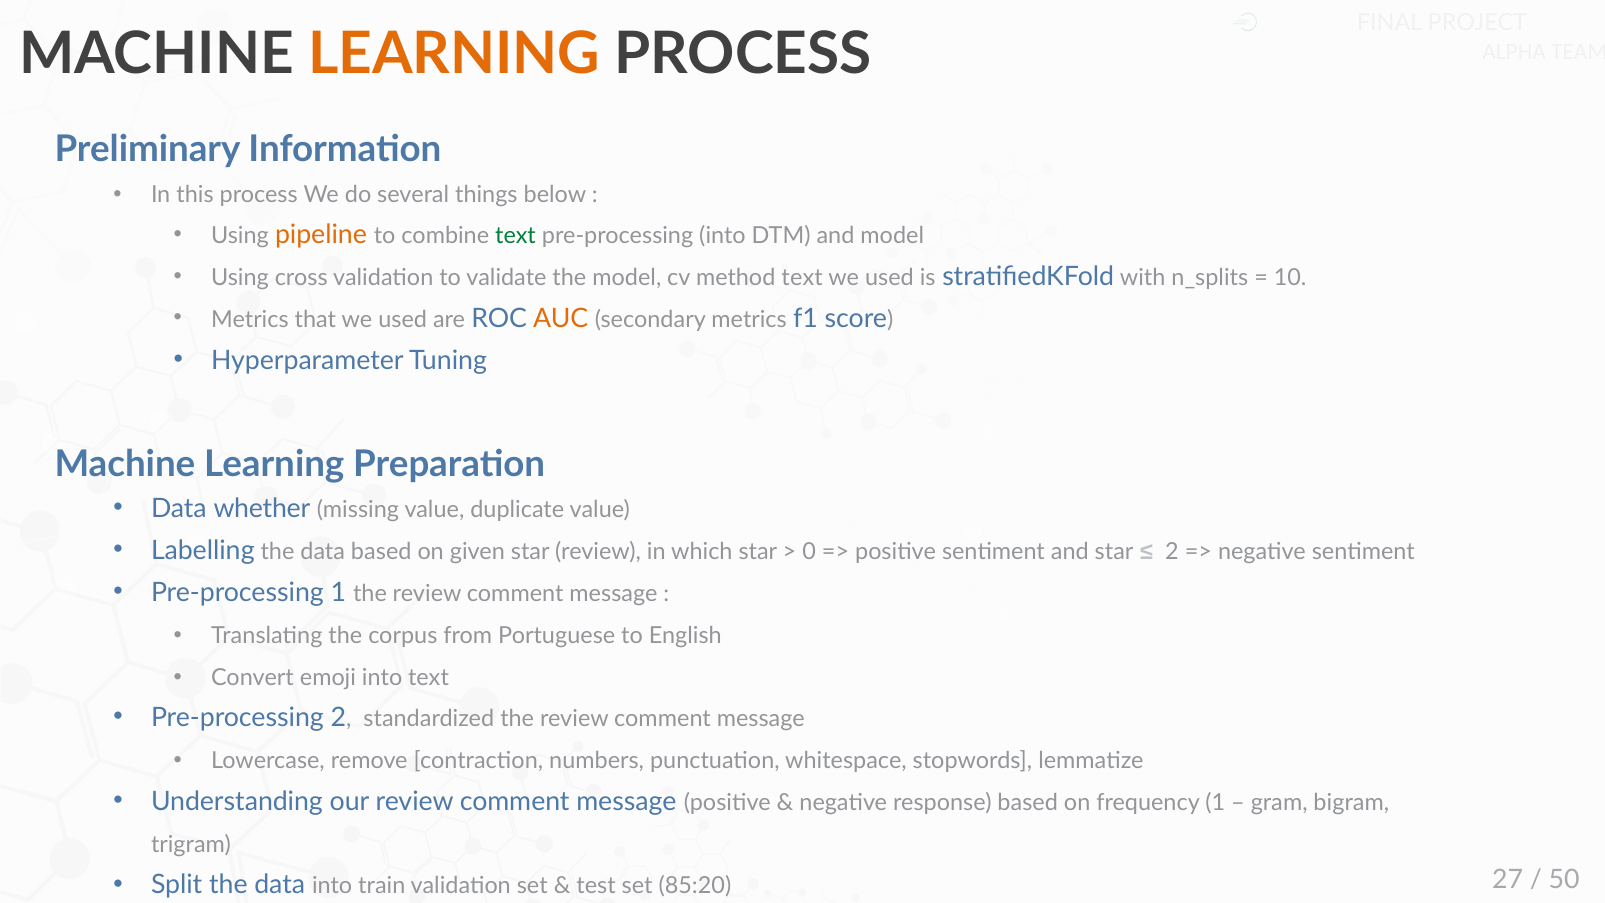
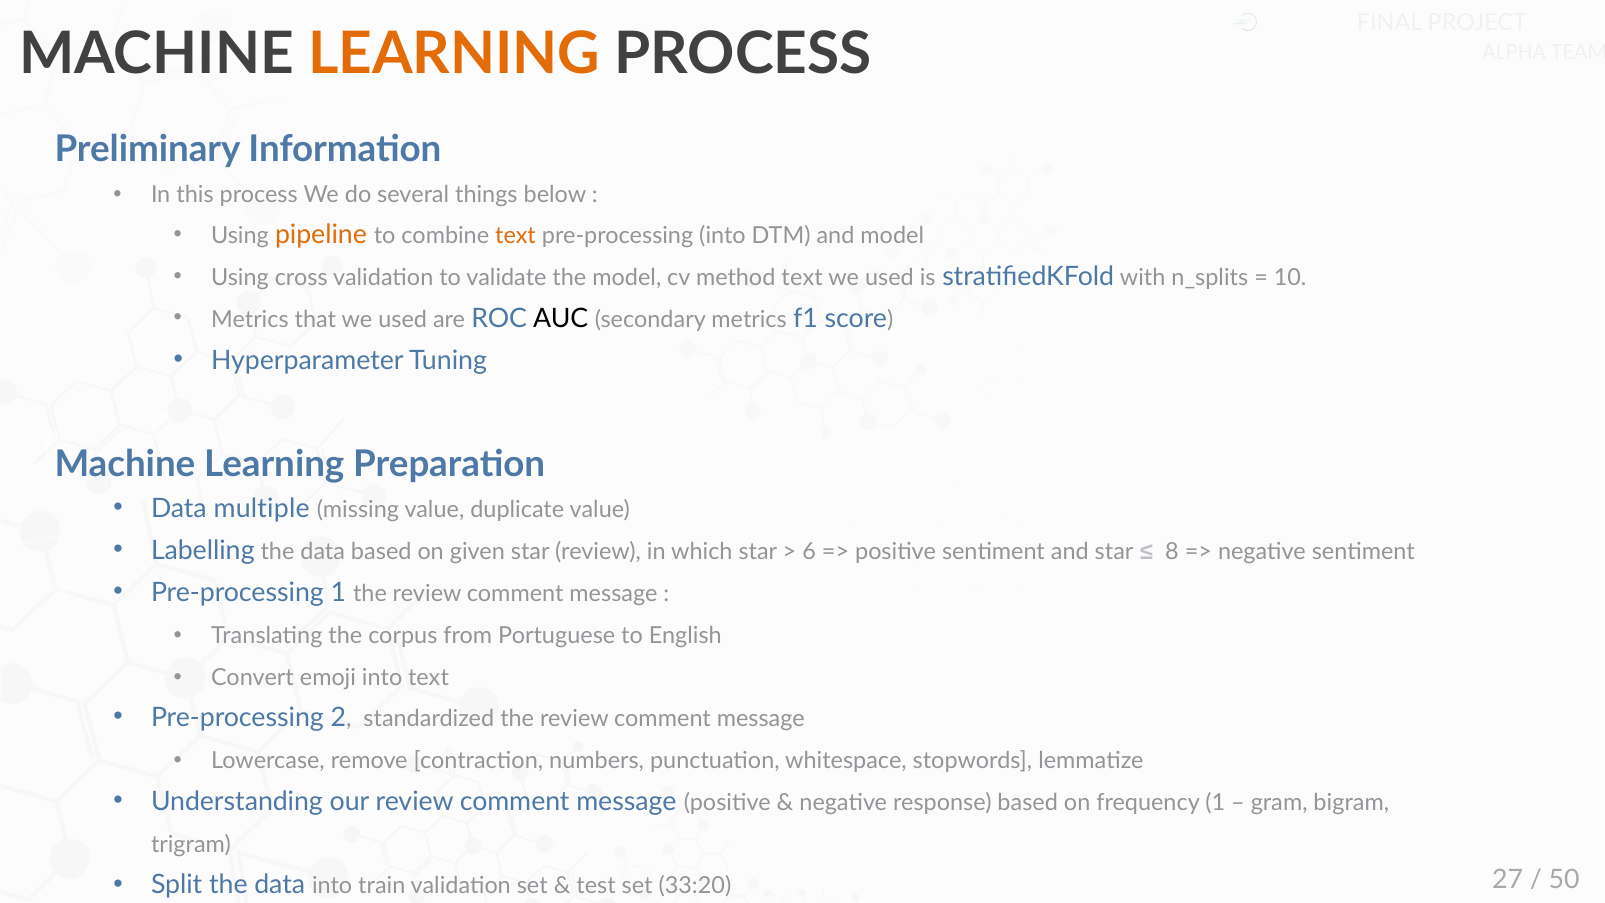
text at (516, 236) colour: green -> orange
AUC colour: orange -> black
whether: whether -> multiple
0: 0 -> 6
2 at (1172, 551): 2 -> 8
85:20: 85:20 -> 33:20
